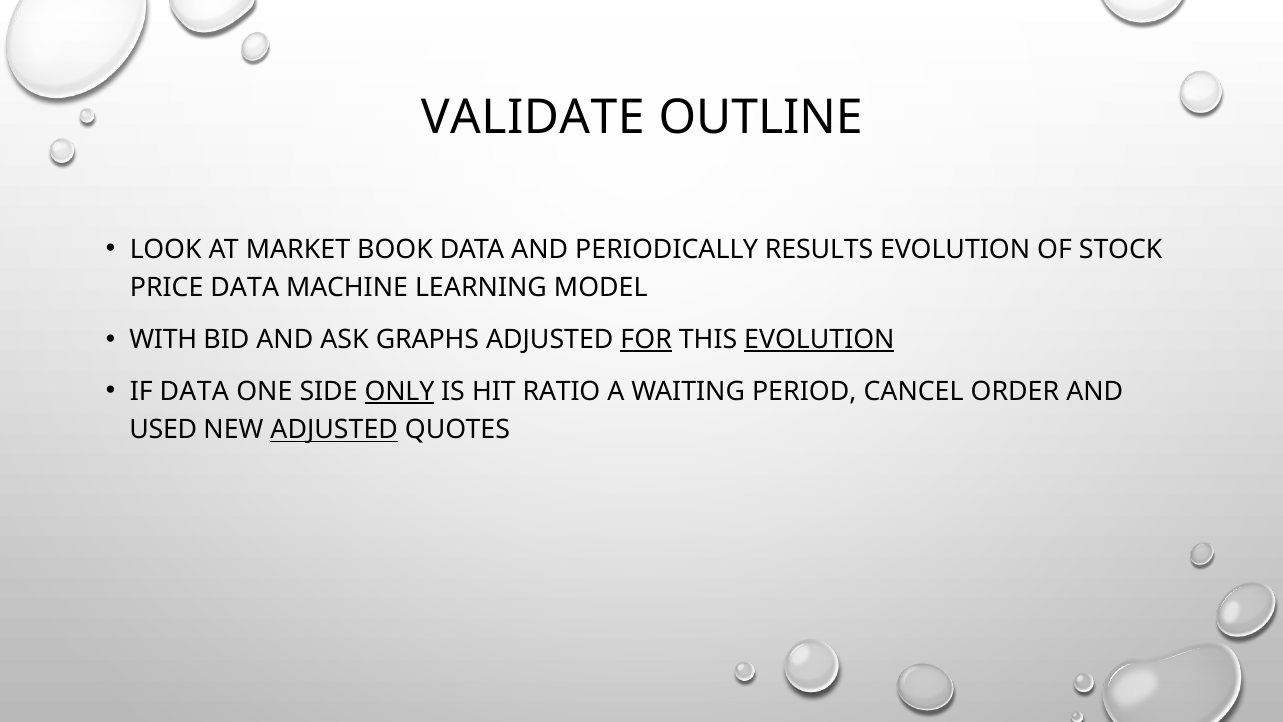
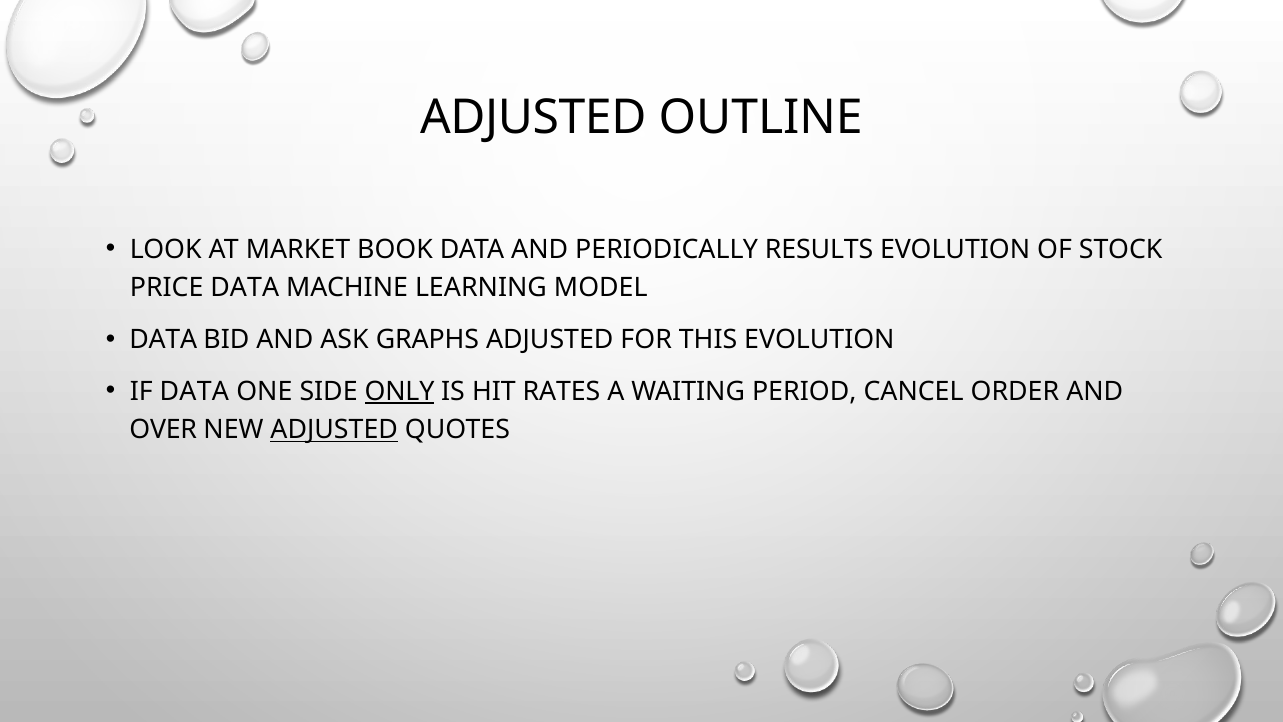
VALIDATE at (533, 117): VALIDATE -> ADJUSTED
WITH at (163, 340): WITH -> DATA
FOR underline: present -> none
EVOLUTION at (819, 340) underline: present -> none
RATIO: RATIO -> RATES
USED: USED -> OVER
